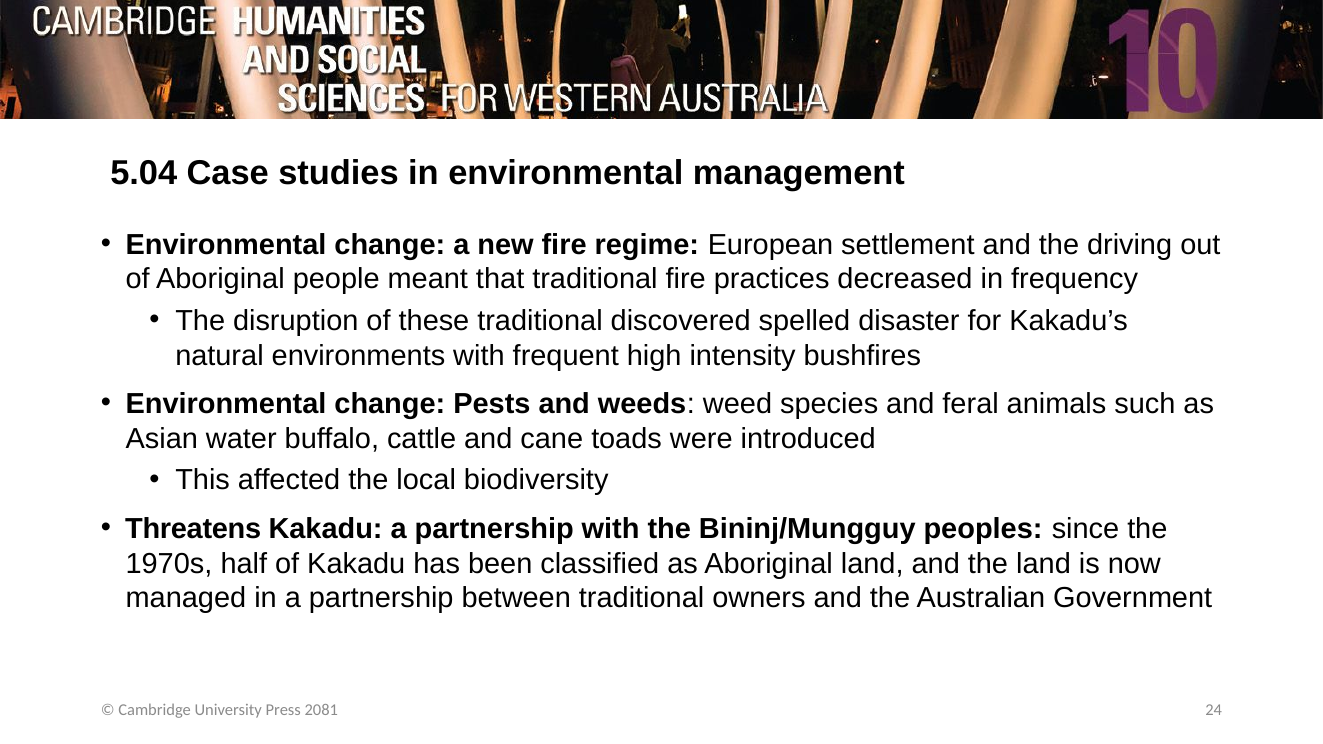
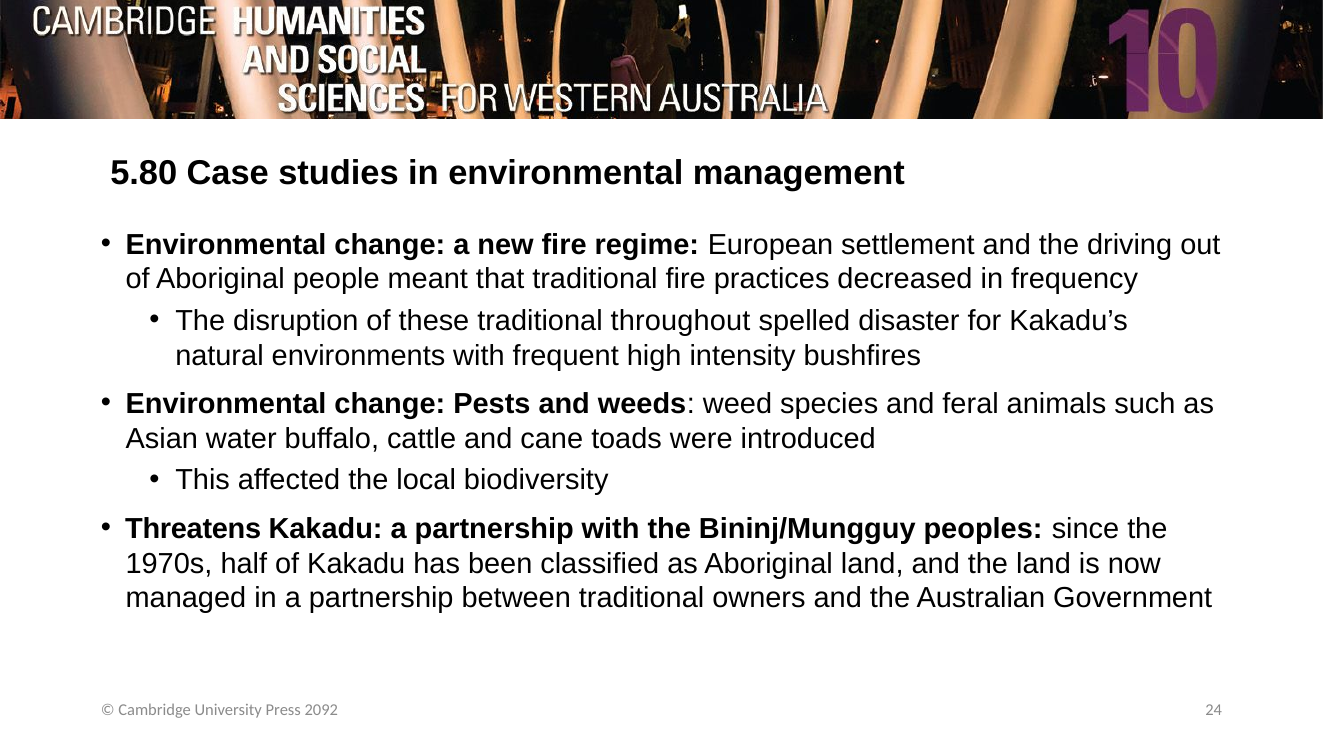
5.04: 5.04 -> 5.80
discovered: discovered -> throughout
2081: 2081 -> 2092
